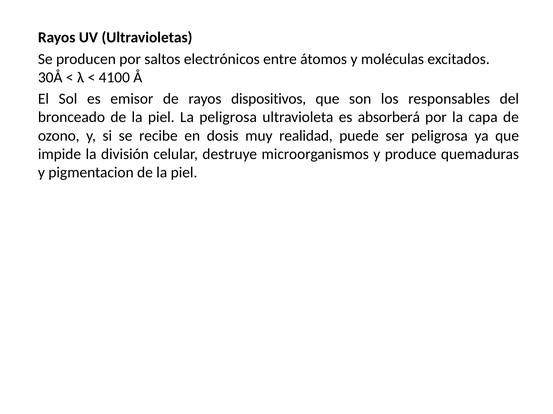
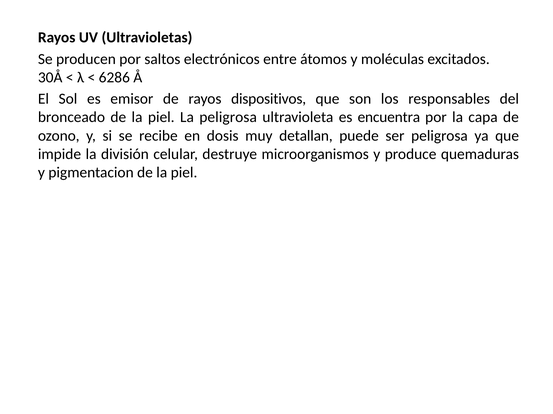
4100: 4100 -> 6286
absorberá: absorberá -> encuentra
realidad: realidad -> detallan
